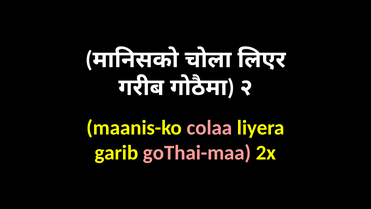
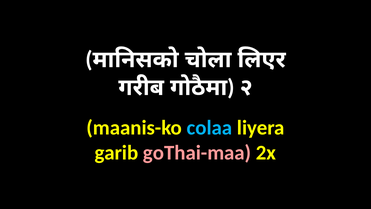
colaa colour: pink -> light blue
